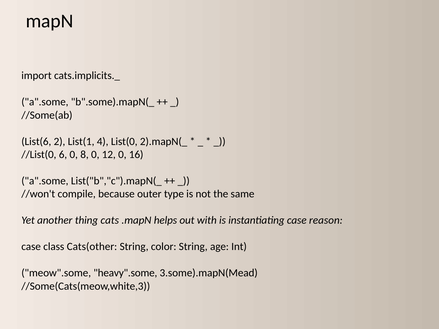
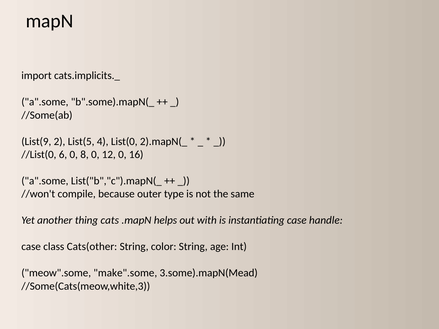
List(6: List(6 -> List(9
List(1: List(1 -> List(5
reason: reason -> handle
heavy".some: heavy".some -> make".some
